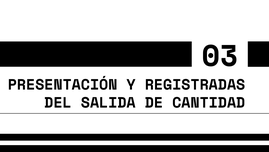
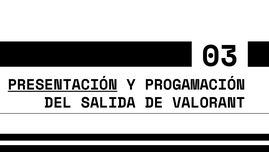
PRESENTACIÓN underline: none -> present
REGISTRADAS: REGISTRADAS -> PROGAMACIÓN
CANTIDAD: CANTIDAD -> VALORANT
